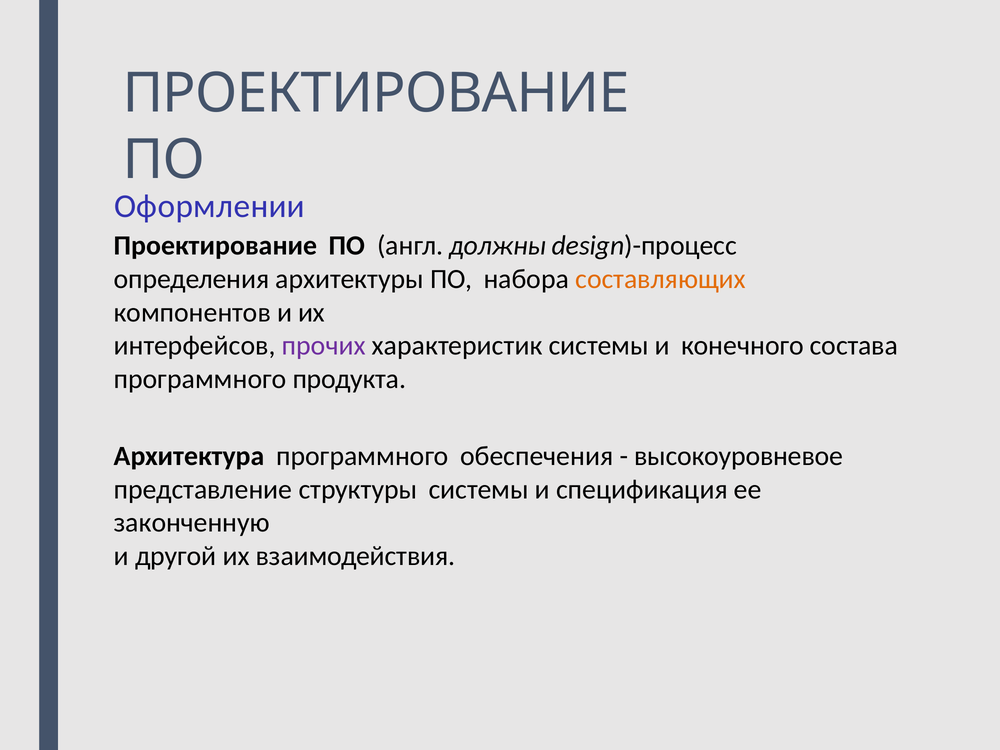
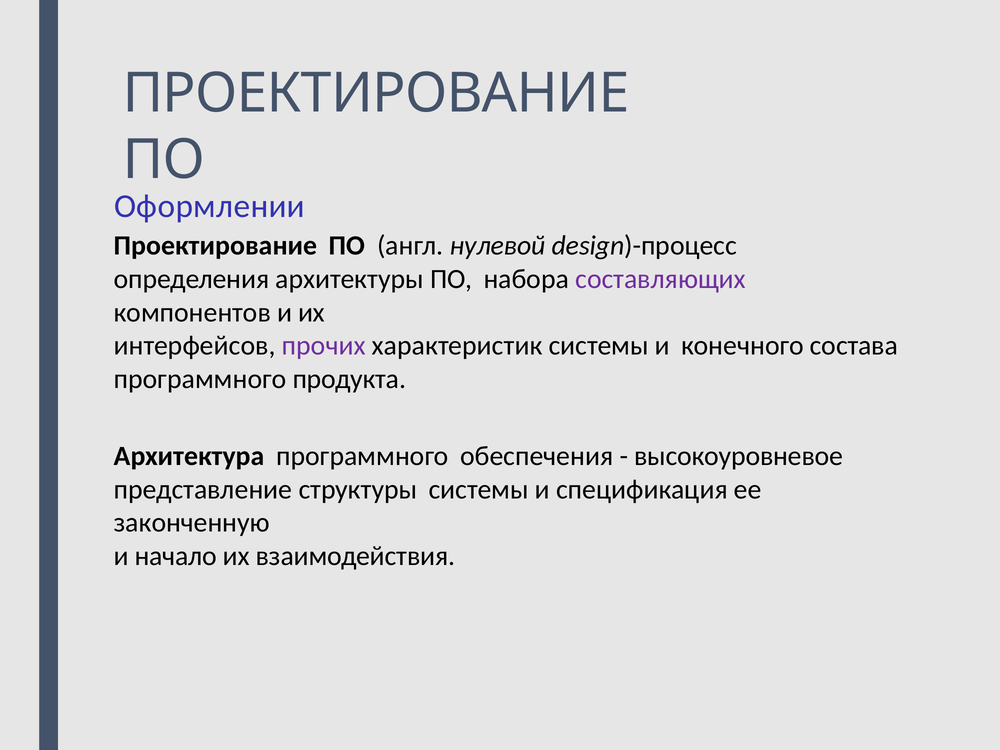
должны: должны -> нулевой
составляющих colour: orange -> purple
другой: другой -> начало
